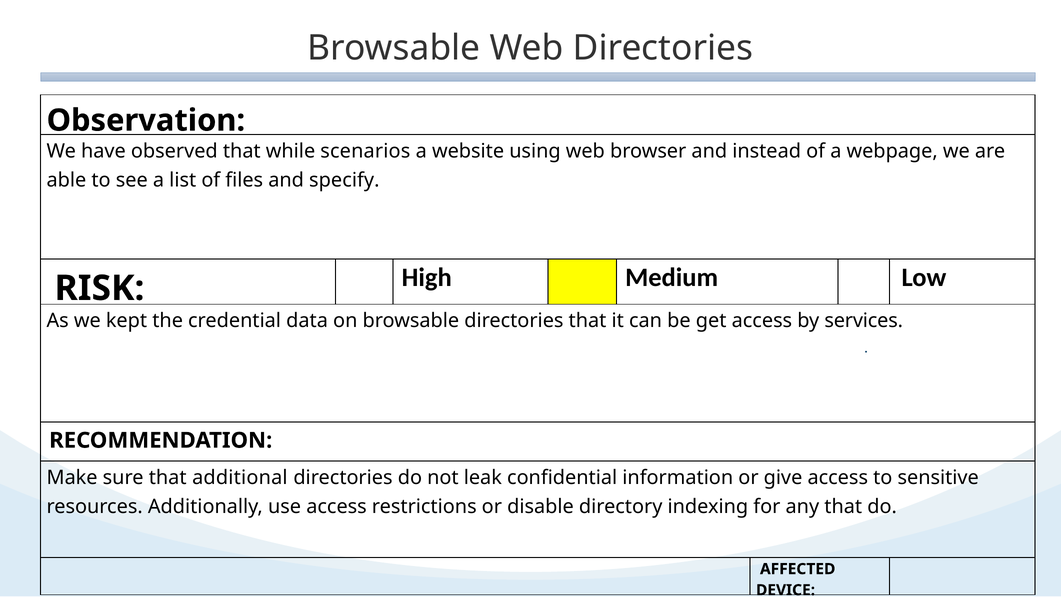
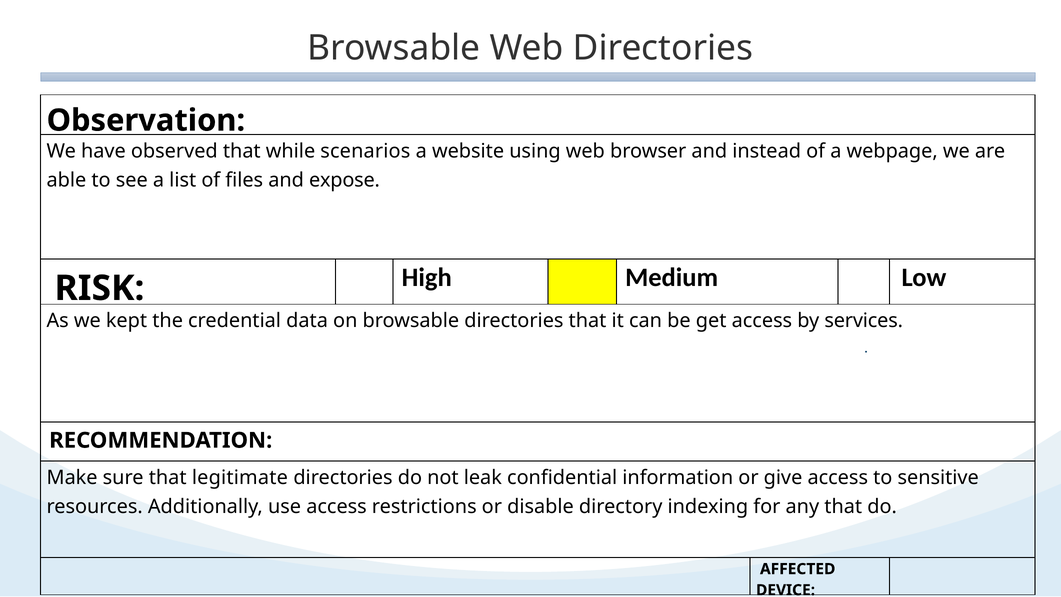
specify: specify -> expose
additional: additional -> legitimate
